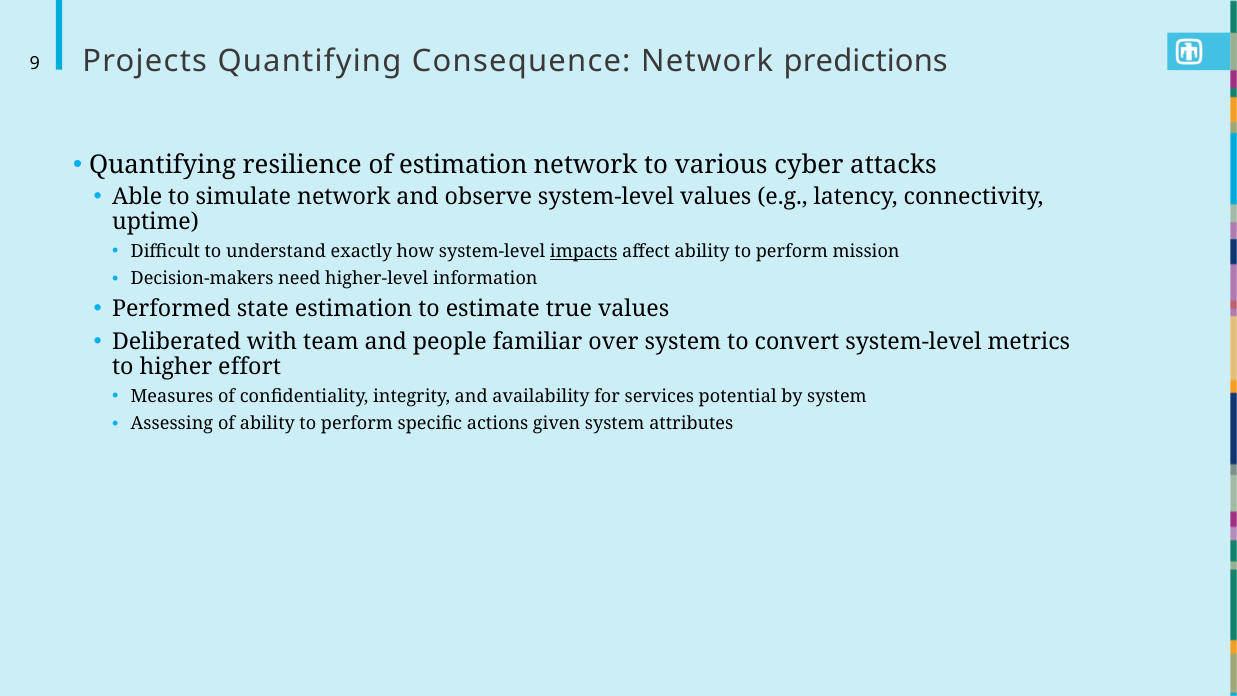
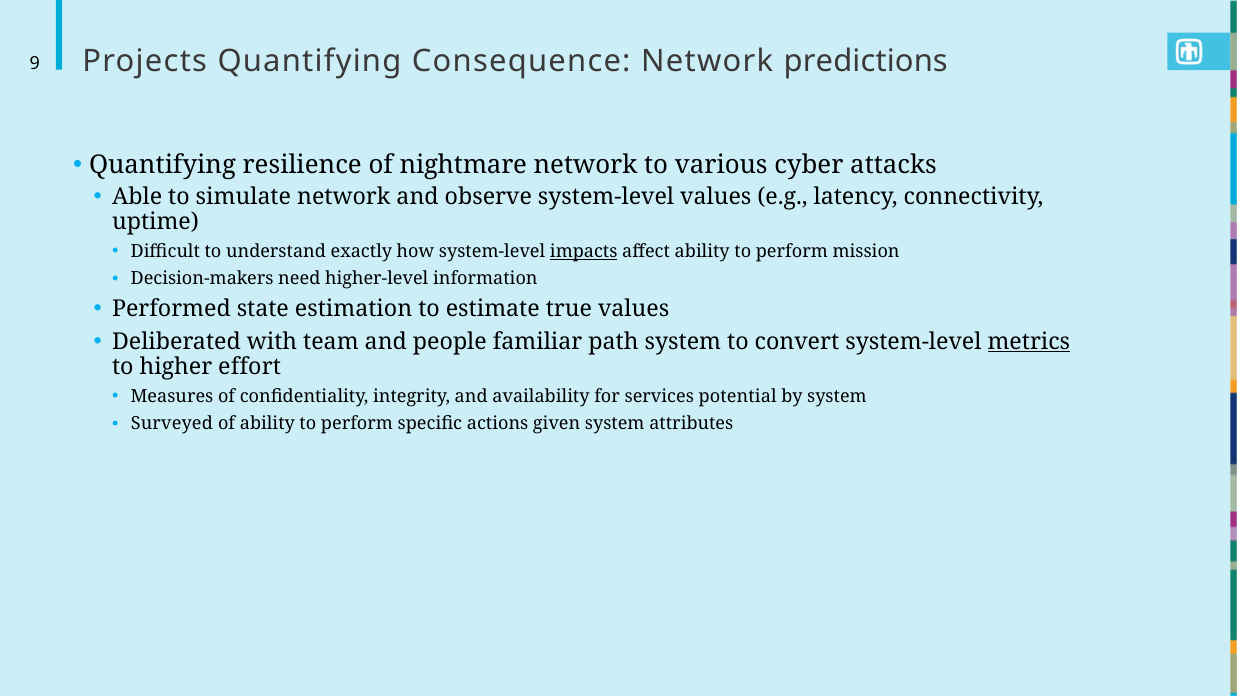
of estimation: estimation -> nightmare
over: over -> path
metrics underline: none -> present
Assessing: Assessing -> Surveyed
